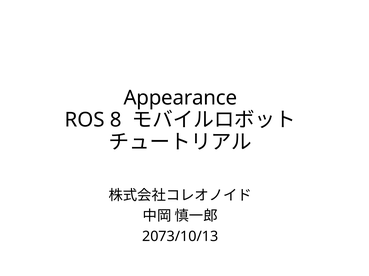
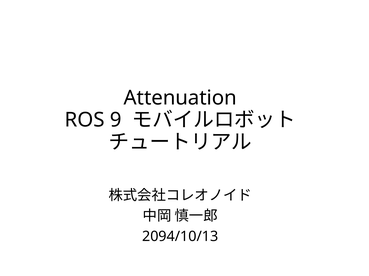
Appearance: Appearance -> Attenuation
8: 8 -> 9
2073/10/13: 2073/10/13 -> 2094/10/13
